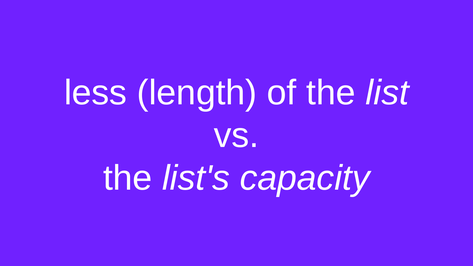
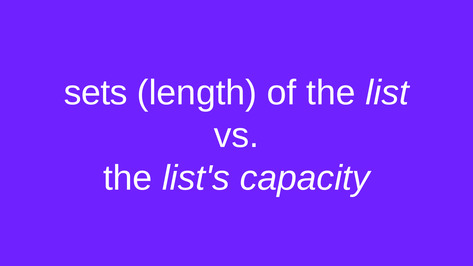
less: less -> sets
